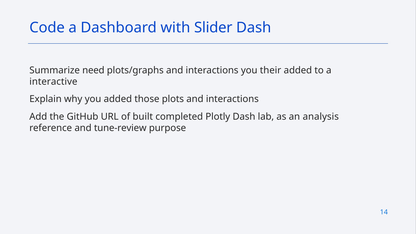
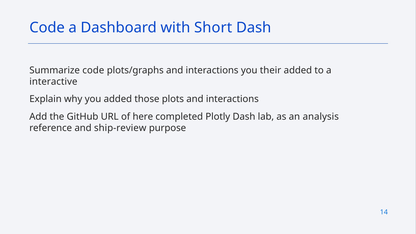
Slider: Slider -> Short
Summarize need: need -> code
built: built -> here
tune-review: tune-review -> ship-review
